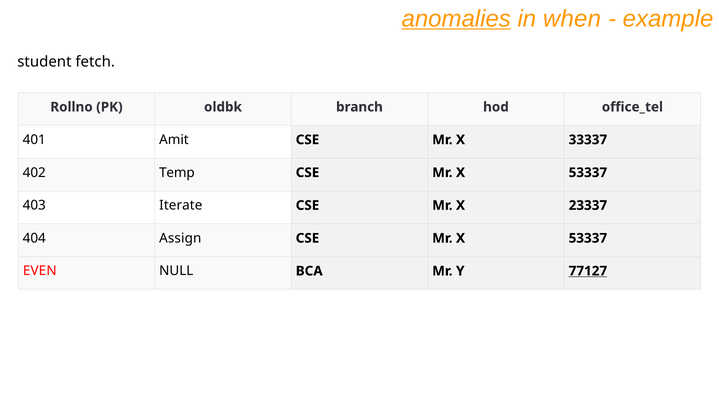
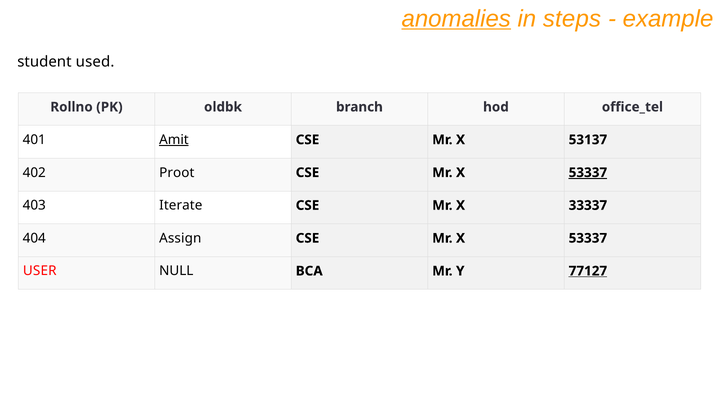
when: when -> steps
fetch: fetch -> used
Amit underline: none -> present
33337: 33337 -> 53137
Temp: Temp -> Proot
53337 at (588, 173) underline: none -> present
23337: 23337 -> 33337
EVEN: EVEN -> USER
